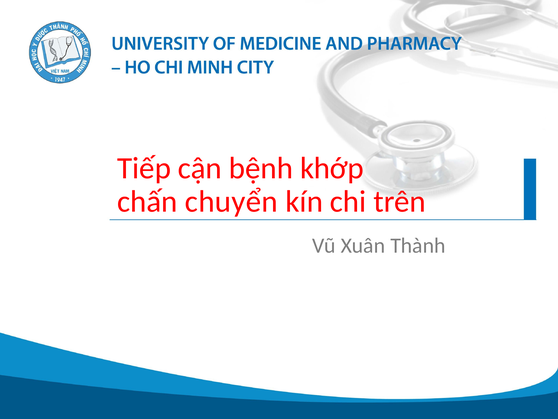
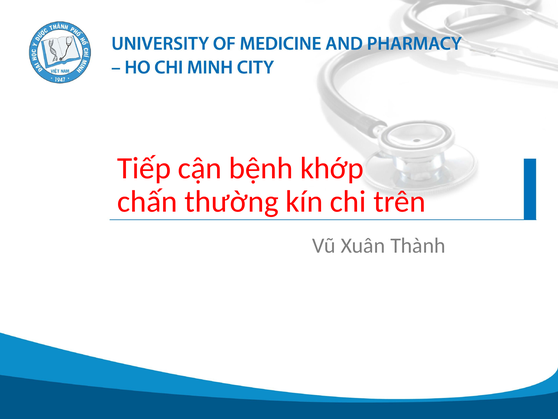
chuyển: chuyển -> thường
